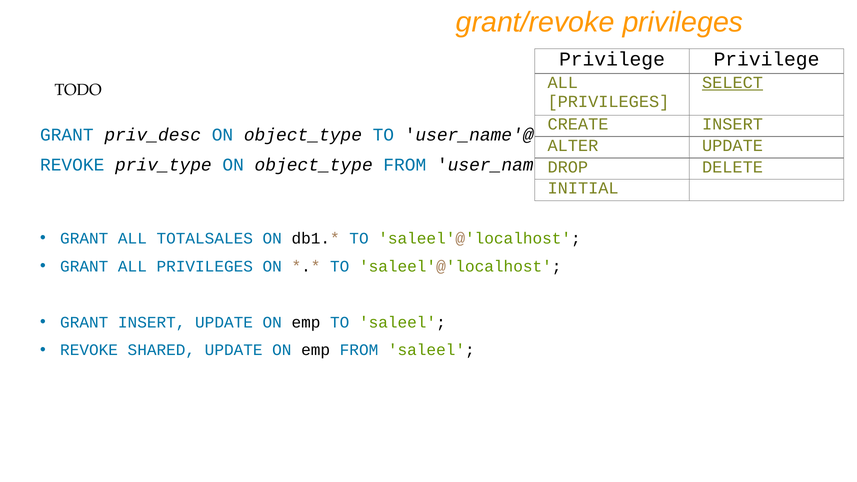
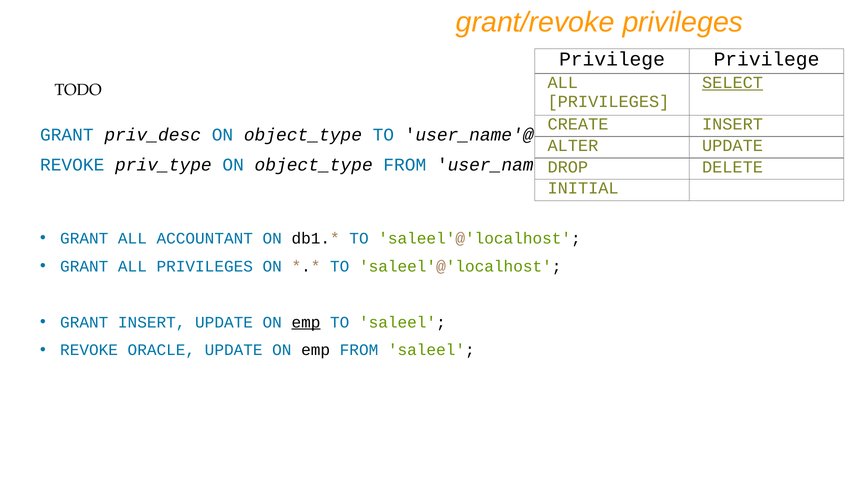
TOTALSALES: TOTALSALES -> ACCOUNTANT
emp at (306, 322) underline: none -> present
SHARED: SHARED -> ORACLE
